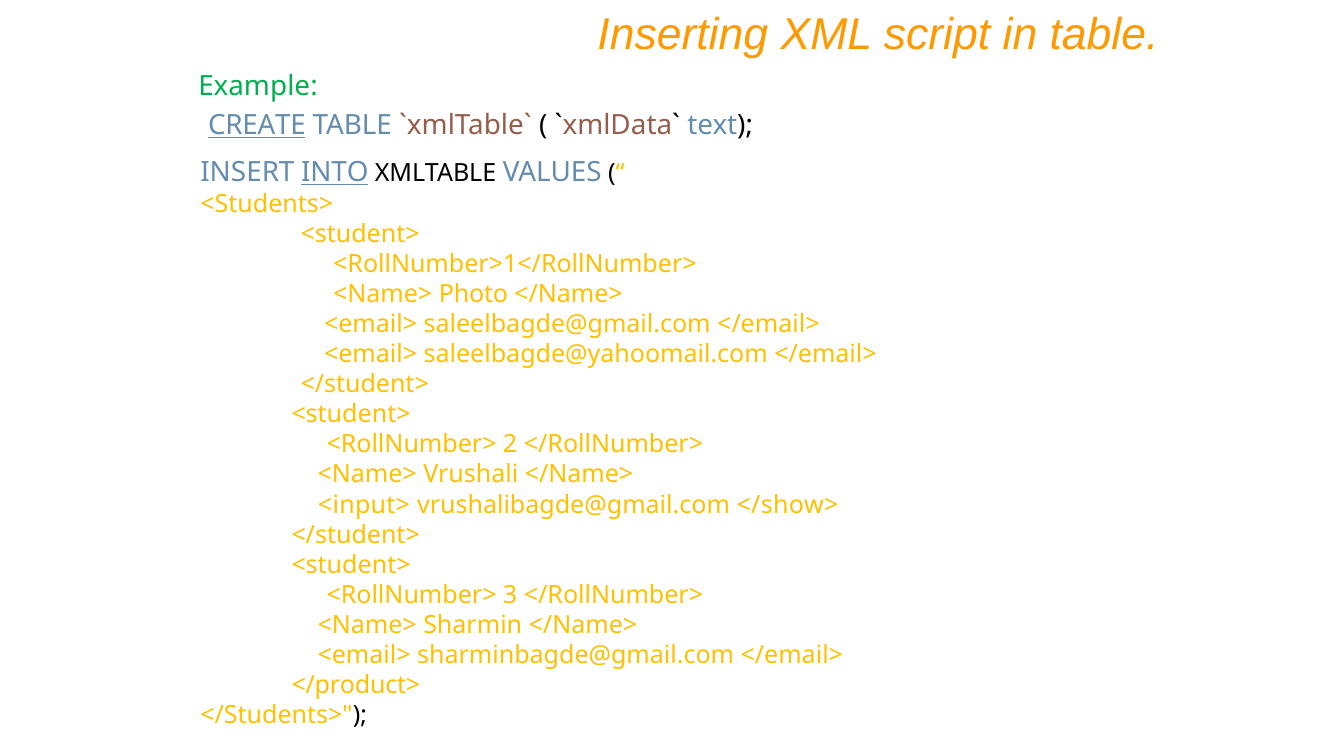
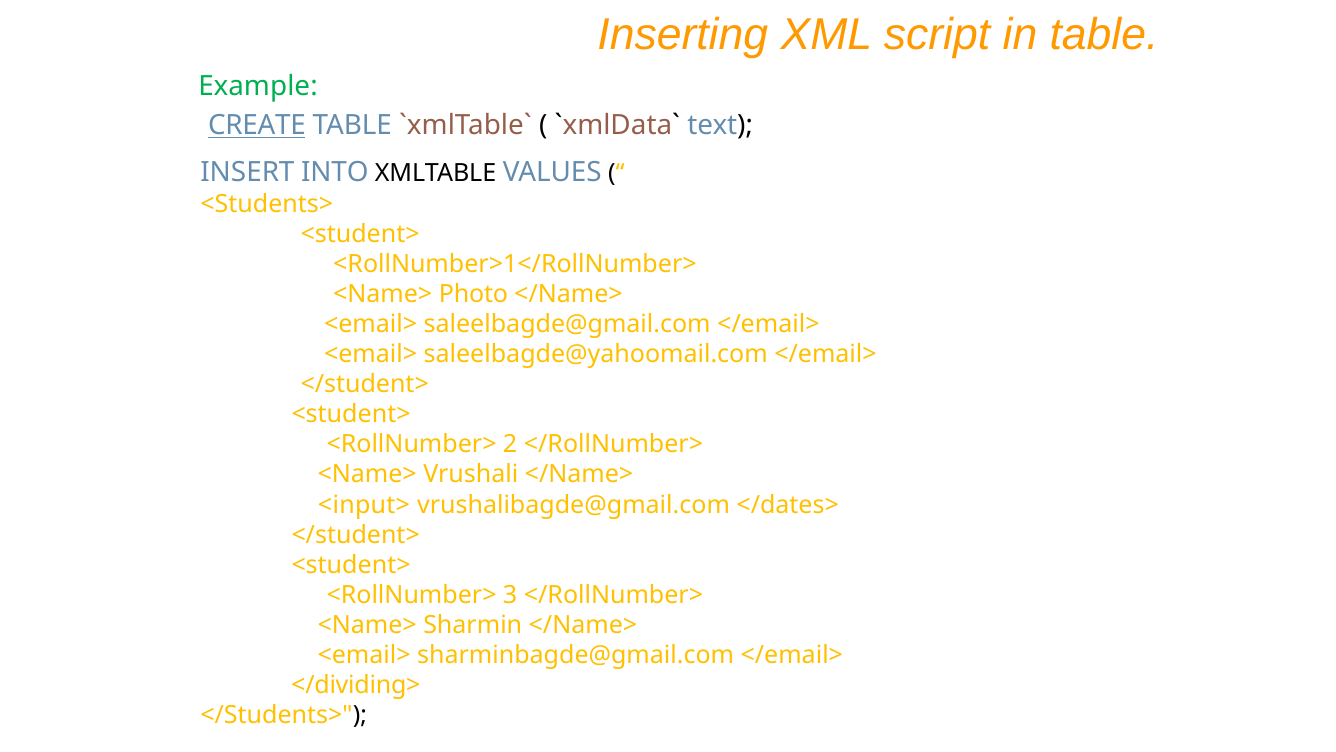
INTO underline: present -> none
</show>: </show> -> </dates>
</product>: </product> -> </dividing>
